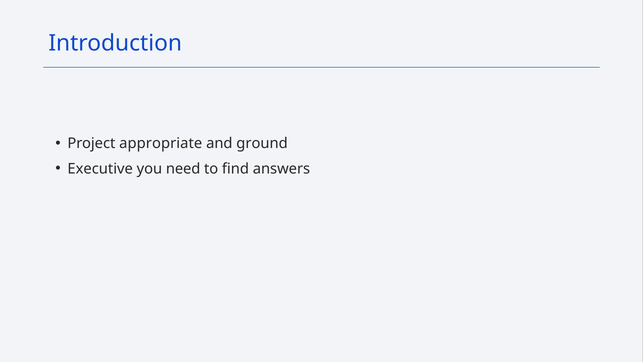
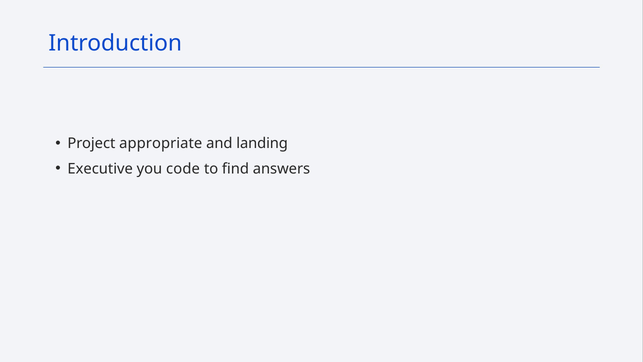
ground: ground -> landing
need: need -> code
